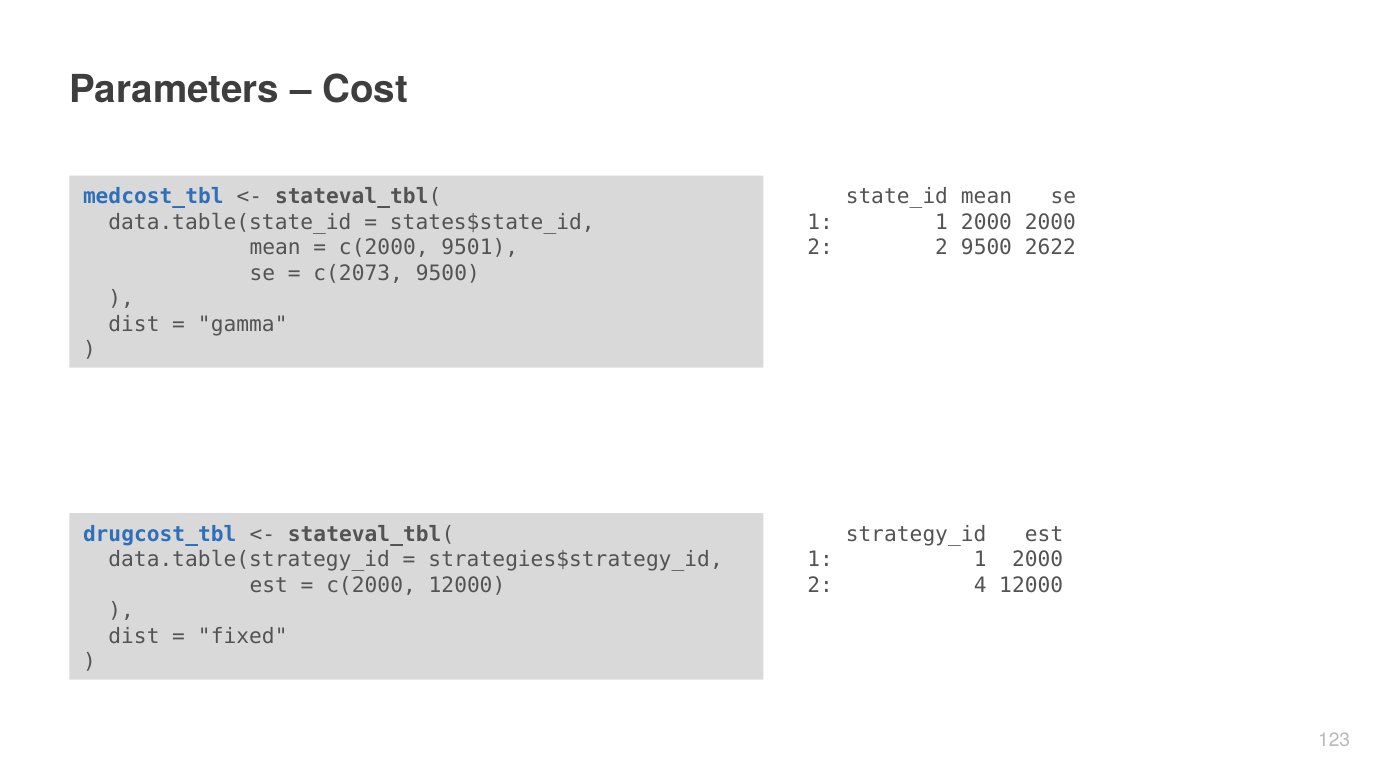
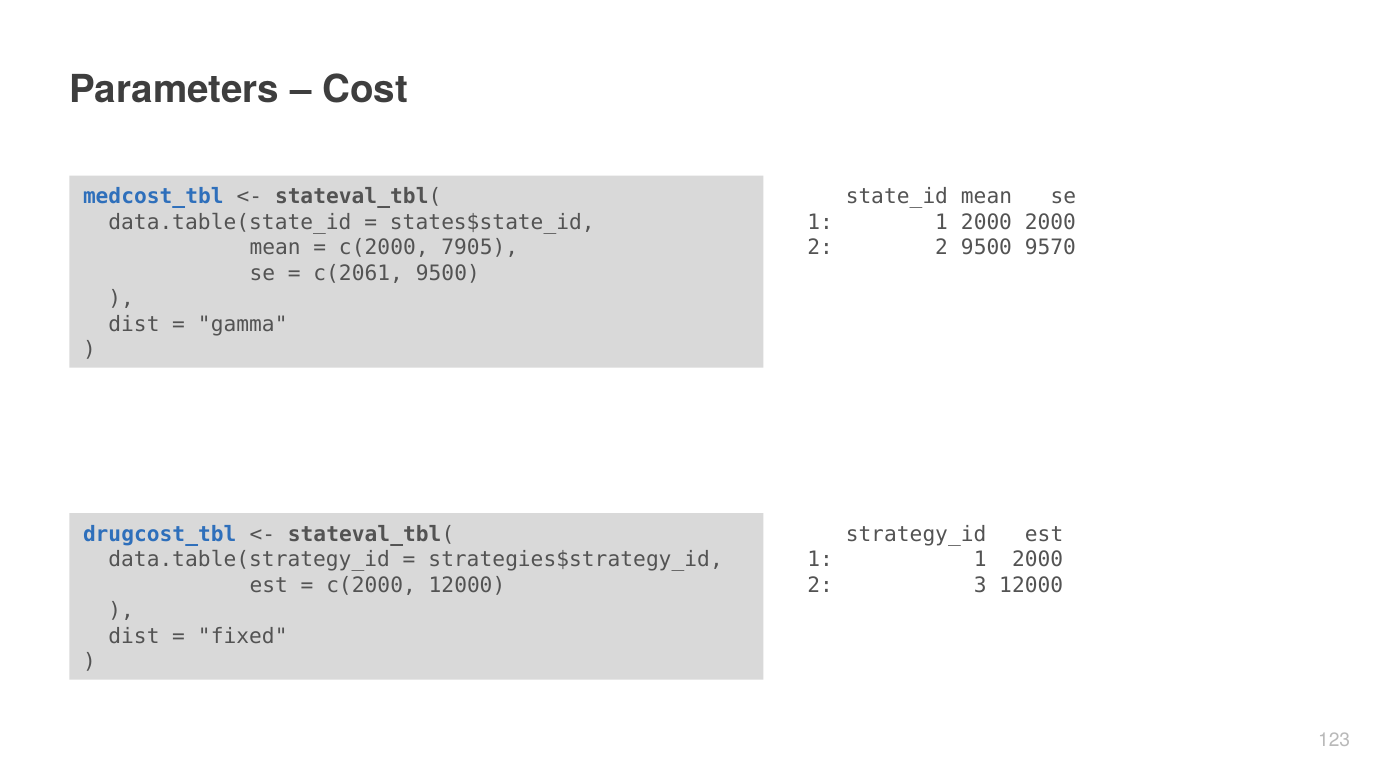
9501: 9501 -> 7905
2622: 2622 -> 9570
c(2073: c(2073 -> c(2061
4: 4 -> 3
